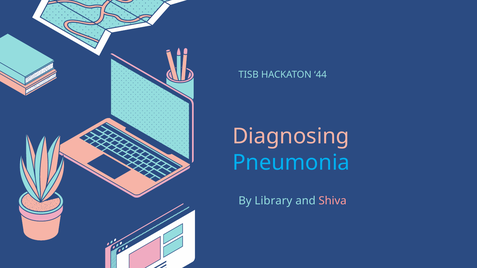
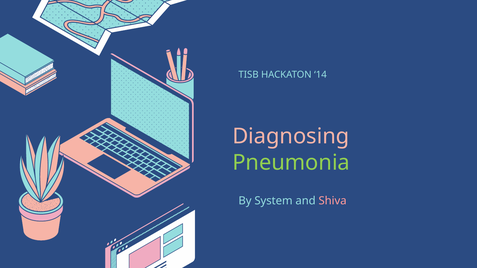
44: 44 -> 14
Pneumonia colour: light blue -> light green
Library: Library -> System
